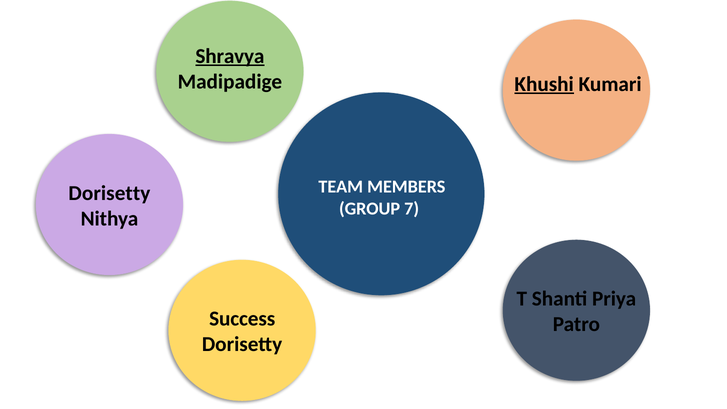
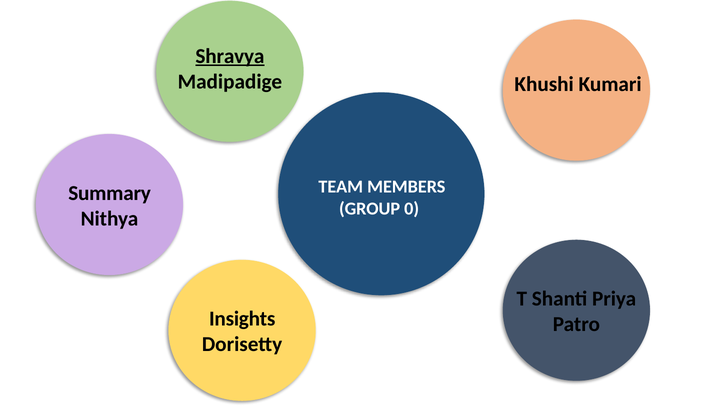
Khushi underline: present -> none
Dorisetty at (109, 193): Dorisetty -> Summary
7: 7 -> 0
Success: Success -> Insights
